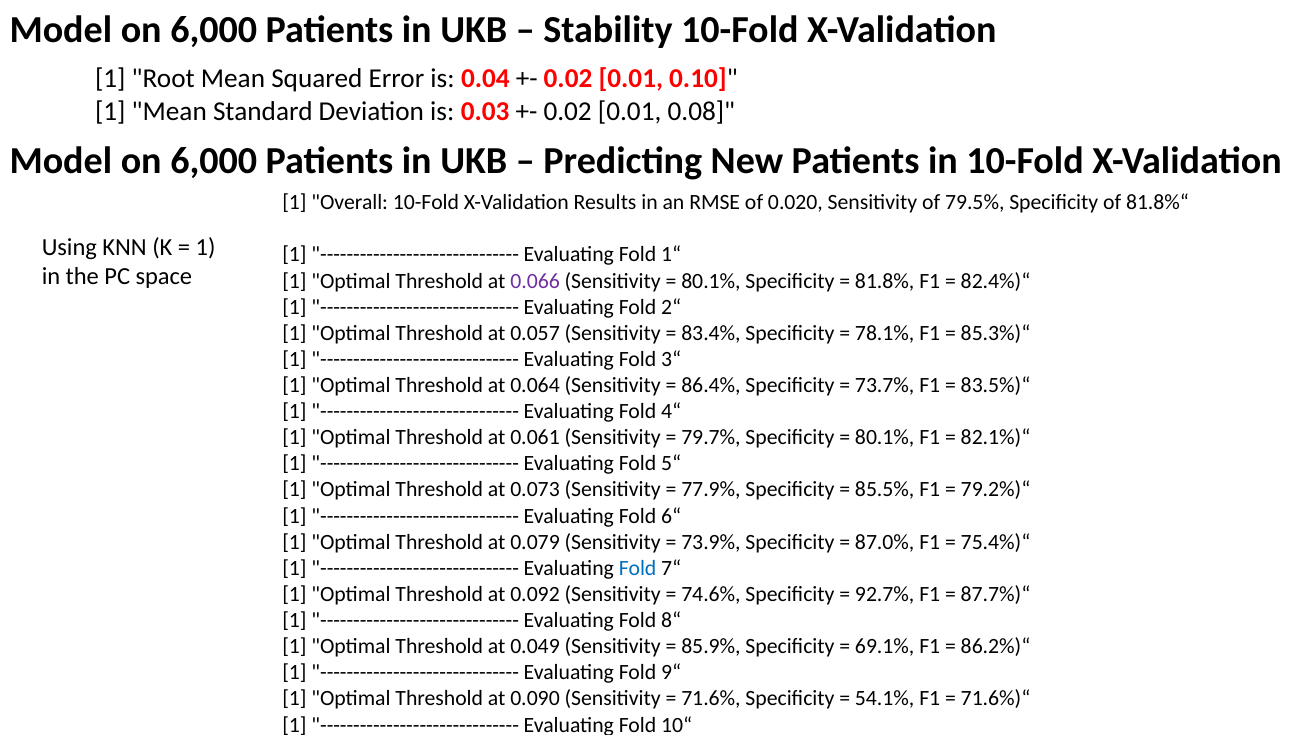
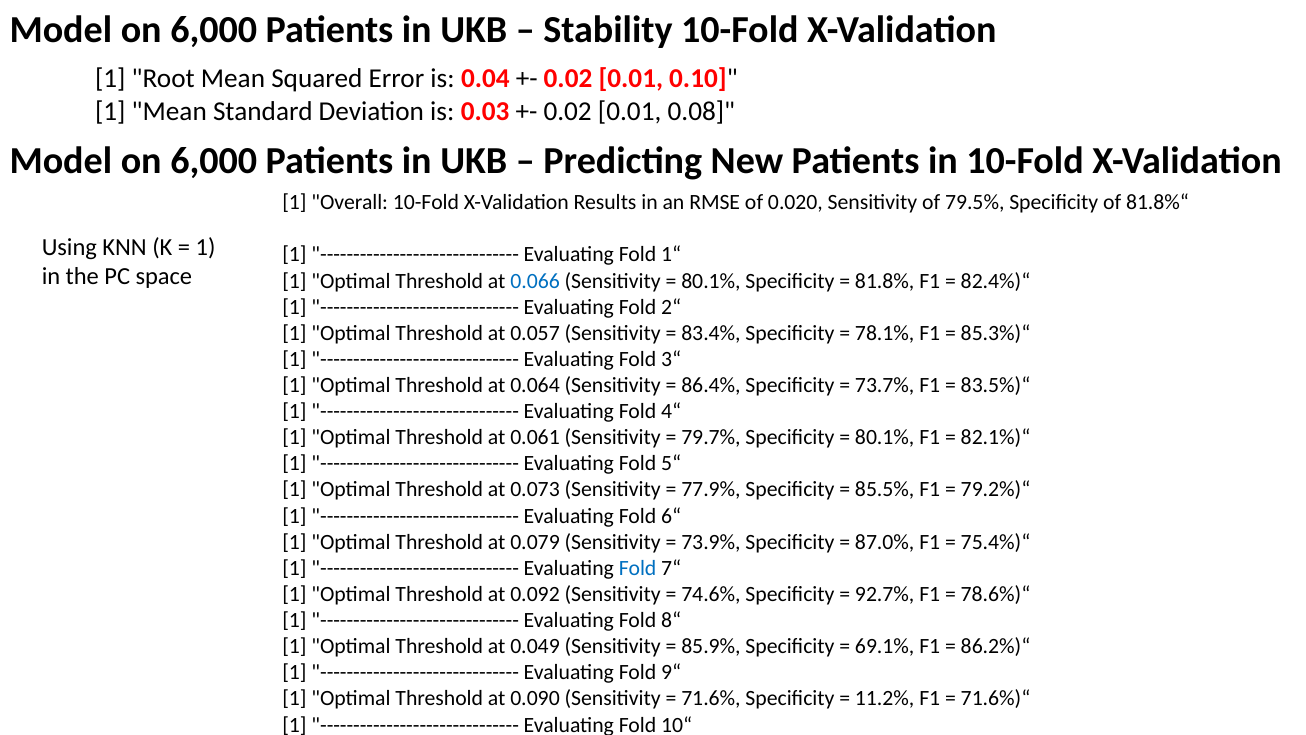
0.066 colour: purple -> blue
87.7%)“: 87.7%)“ -> 78.6%)“
54.1%: 54.1% -> 11.2%
